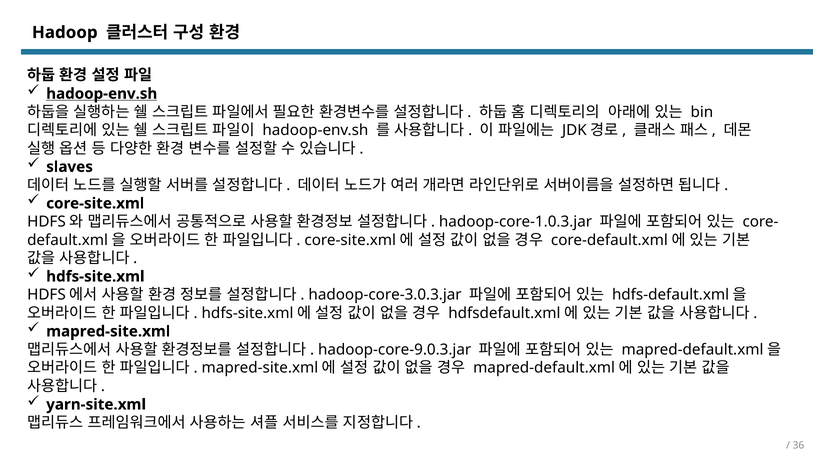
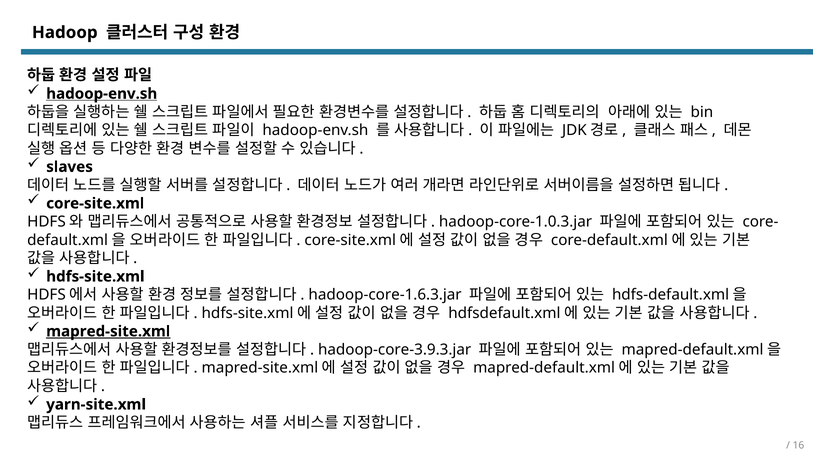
hadoop-core-3.0.3.jar: hadoop-core-3.0.3.jar -> hadoop-core-1.6.3.jar
mapred-site.xml underline: none -> present
hadoop-core-9.0.3.jar: hadoop-core-9.0.3.jar -> hadoop-core-3.9.3.jar
36: 36 -> 16
